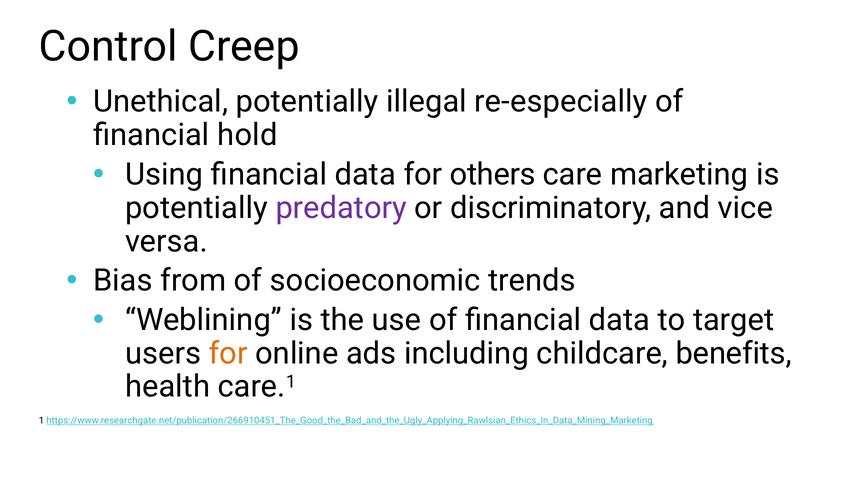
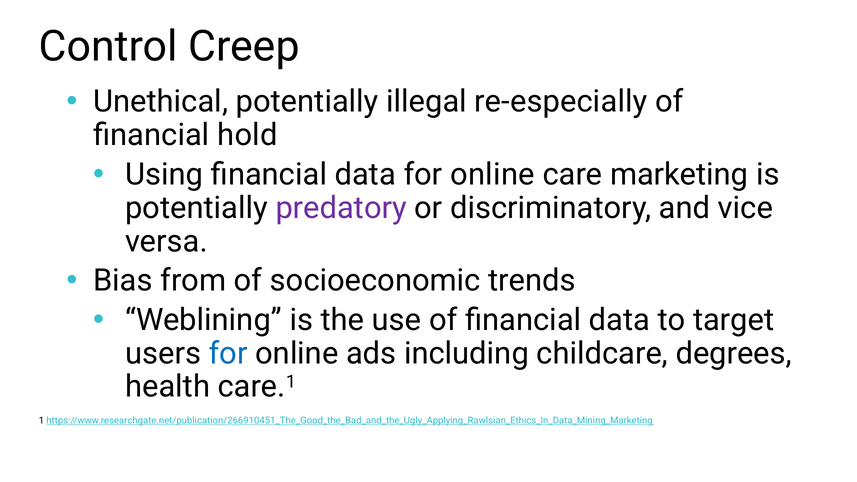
data for others: others -> online
for at (228, 353) colour: orange -> blue
benefits: benefits -> degrees
